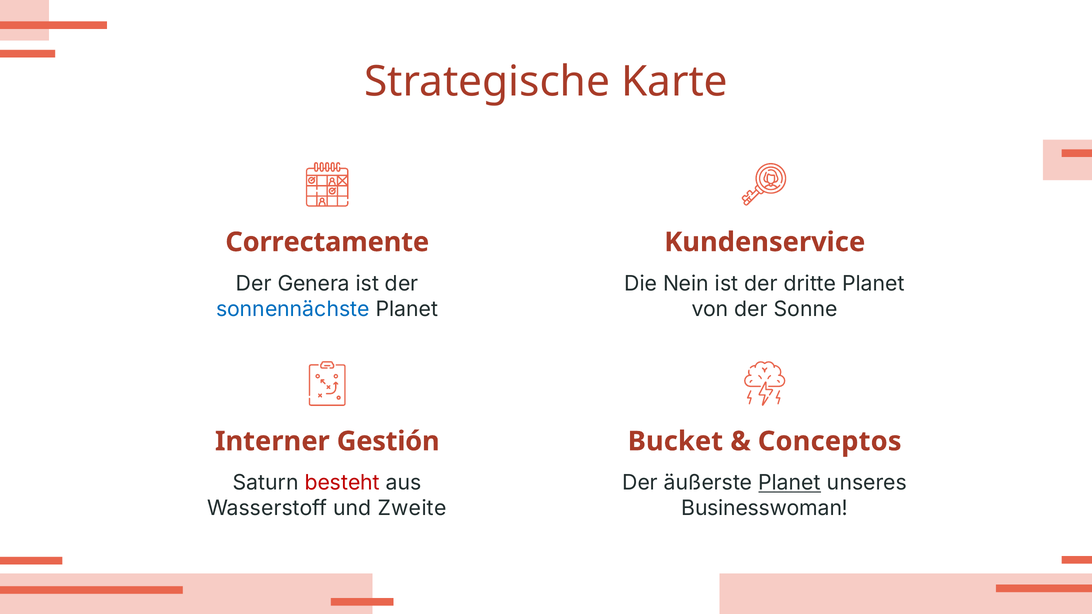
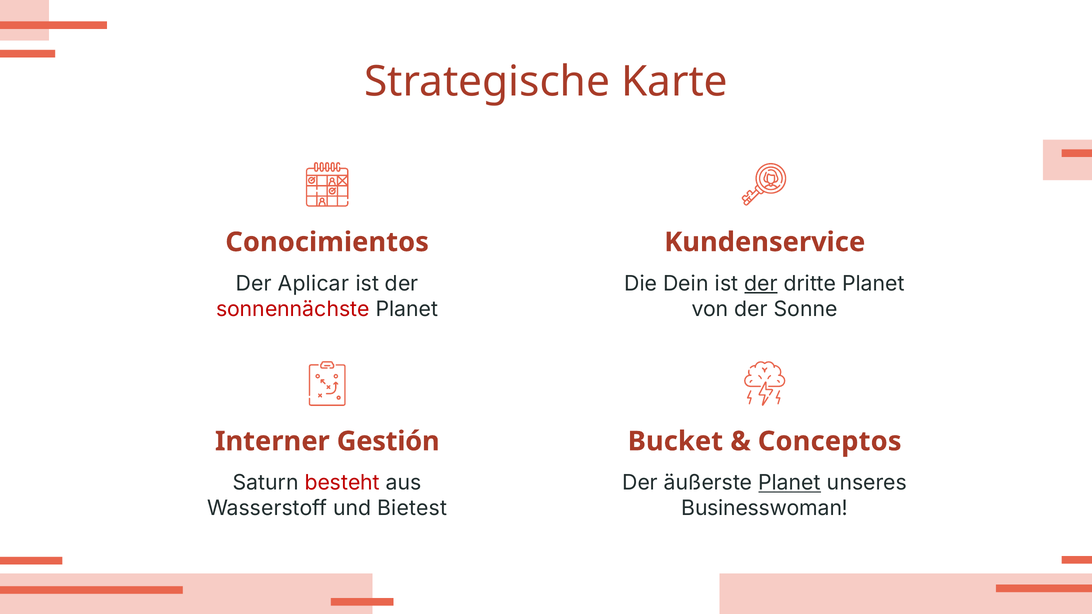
Correctamente: Correctamente -> Conocimientos
Genera: Genera -> Aplicar
Nein: Nein -> Dein
der at (761, 284) underline: none -> present
sonnennächste colour: blue -> red
Zweite: Zweite -> Bietest
